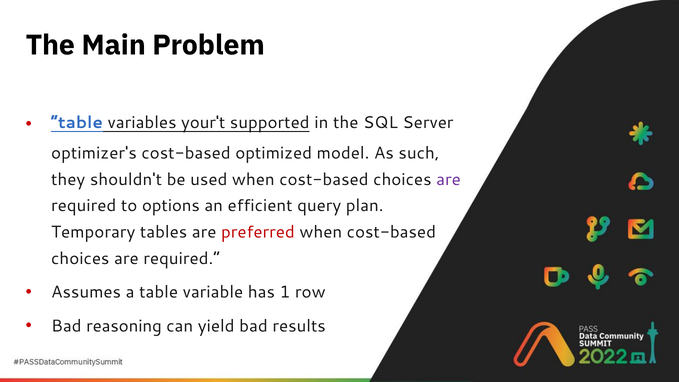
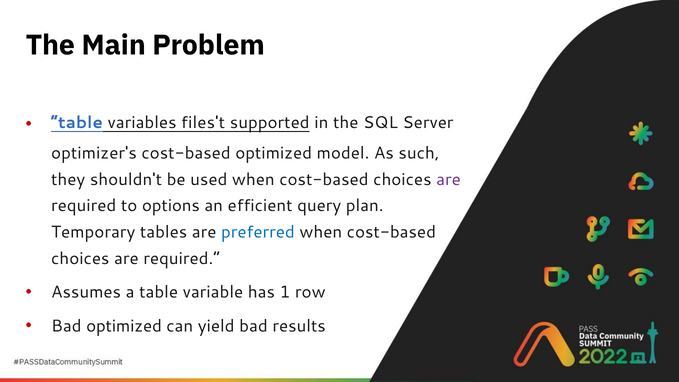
your't: your't -> files't
preferred colour: red -> blue
Bad reasoning: reasoning -> optimized
